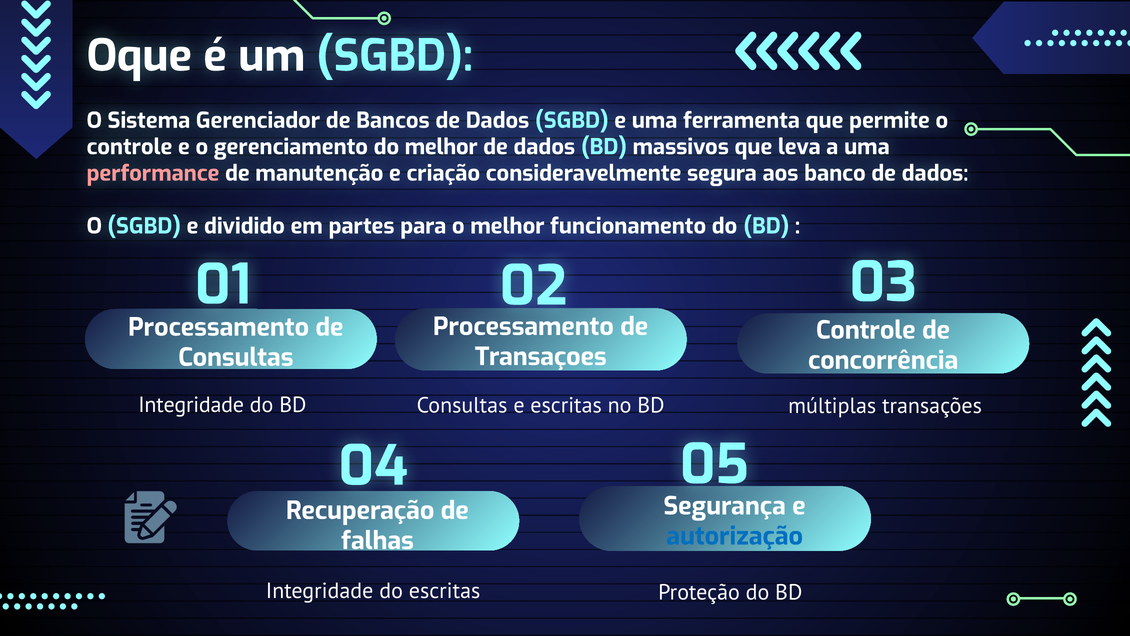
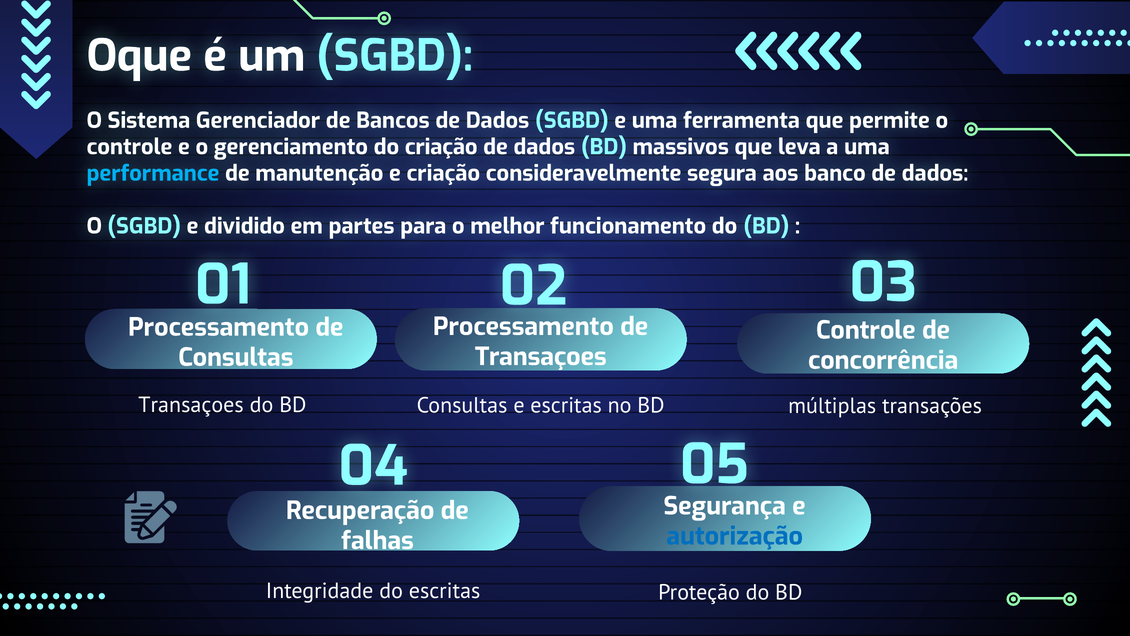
do melhor: melhor -> criação
performance colour: pink -> light blue
Integridade at (191, 405): Integridade -> Transaçoes
